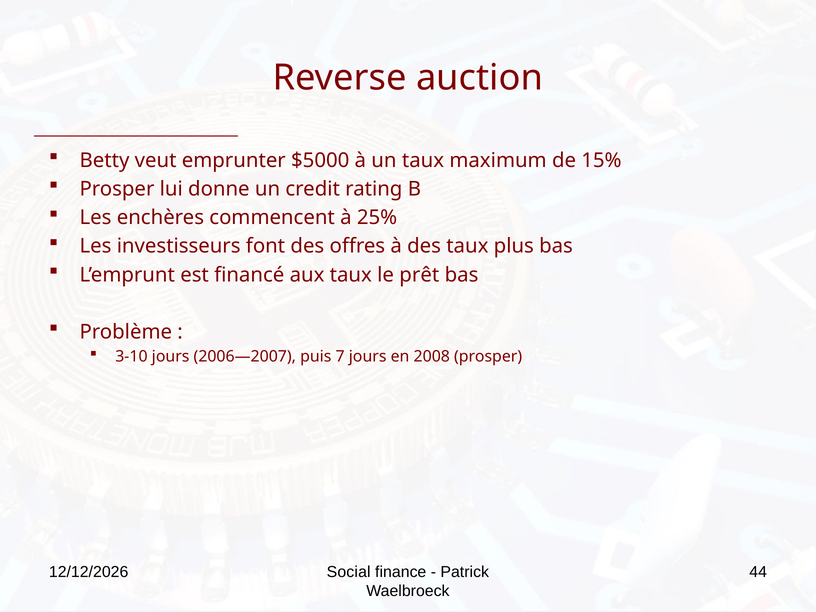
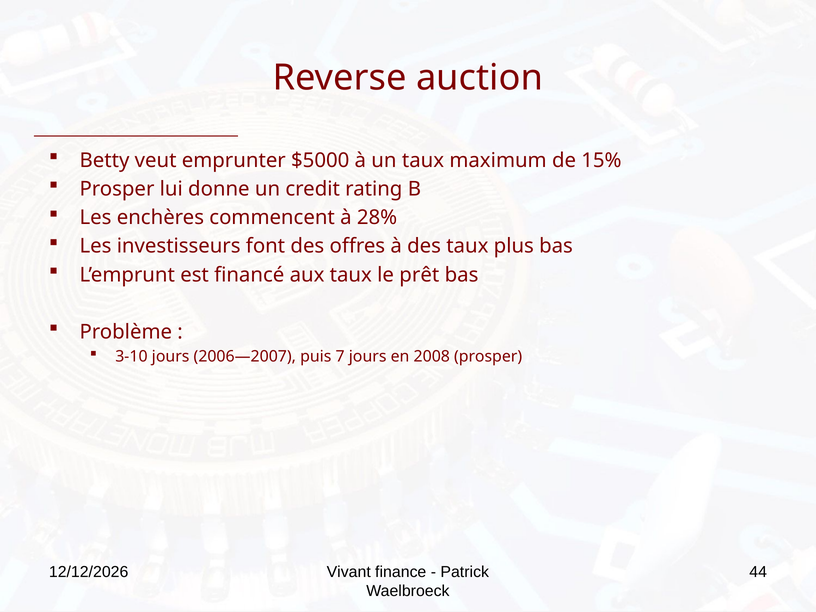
25%: 25% -> 28%
Social: Social -> Vivant
